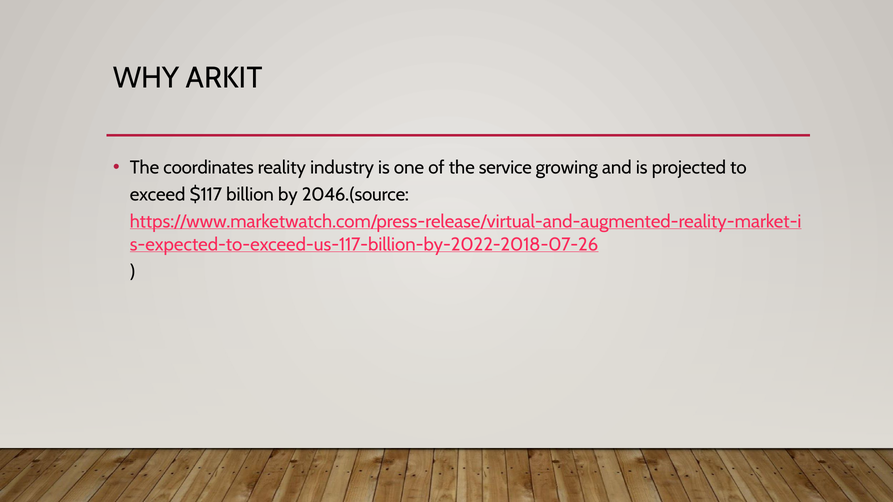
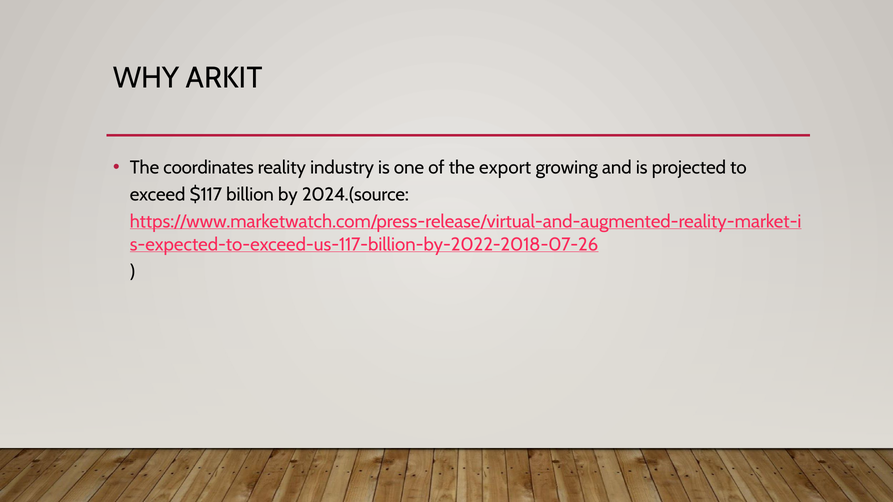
service: service -> export
2046.(source: 2046.(source -> 2024.(source
